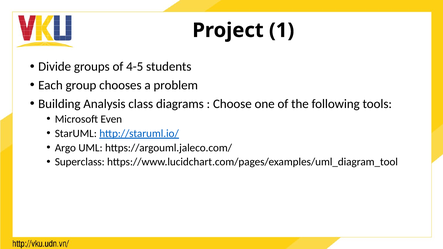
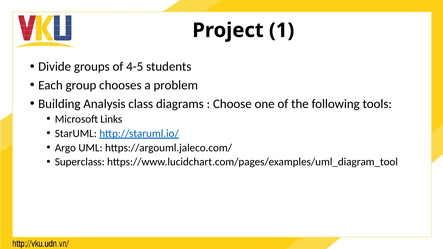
Even: Even -> Links
